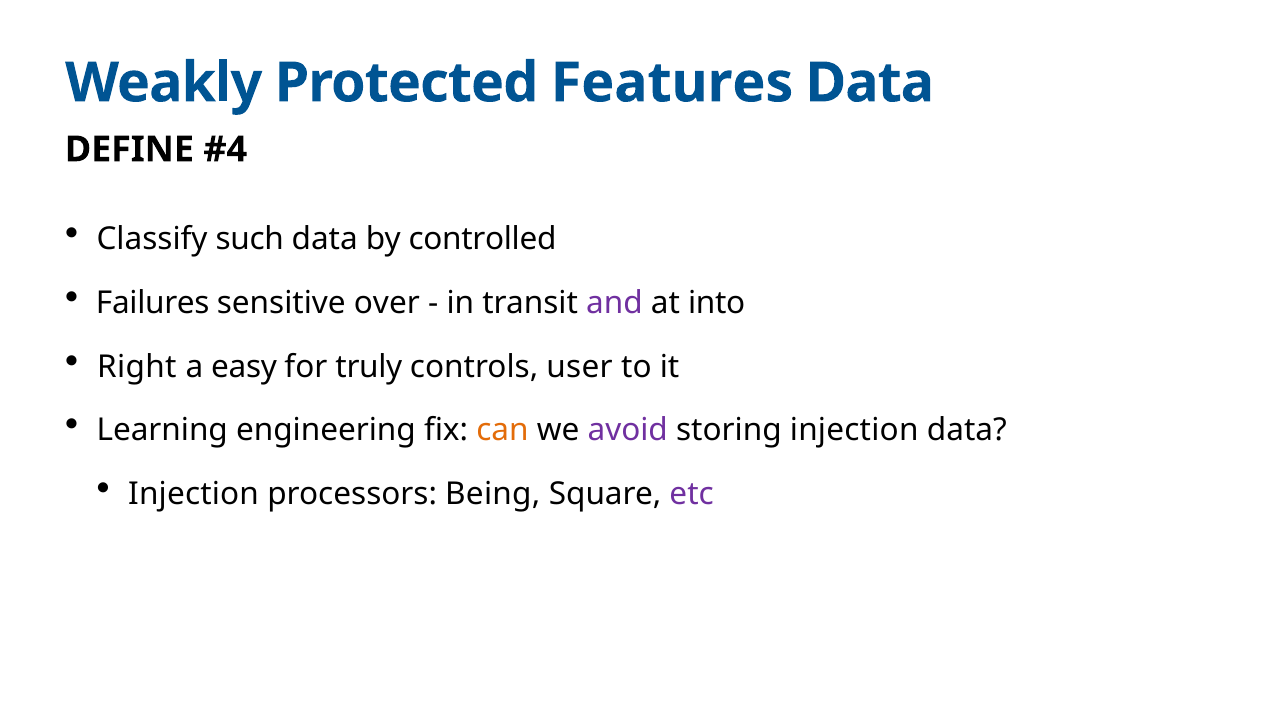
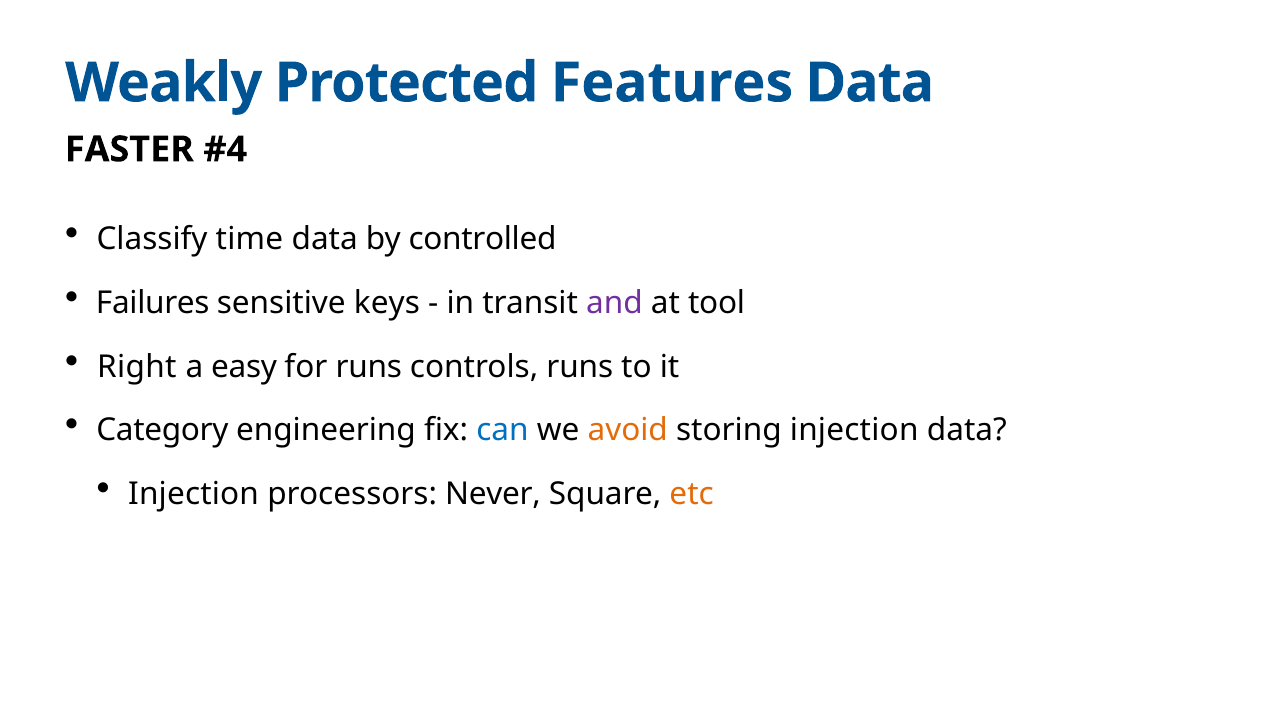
DEFINE: DEFINE -> FASTER
such: such -> time
over: over -> keys
into: into -> tool
for truly: truly -> runs
controls user: user -> runs
Learning: Learning -> Category
can colour: orange -> blue
avoid colour: purple -> orange
Being: Being -> Never
etc colour: purple -> orange
